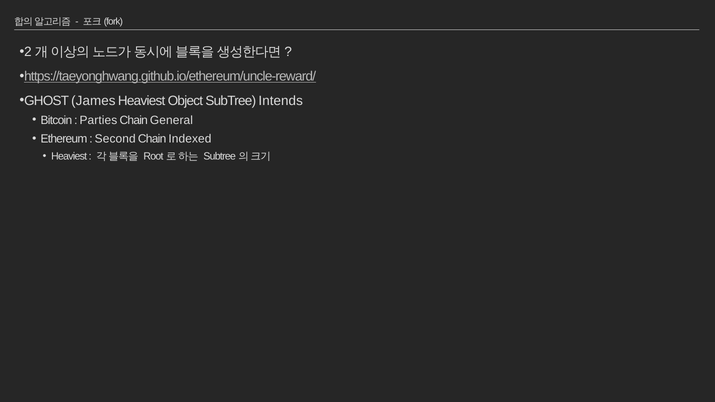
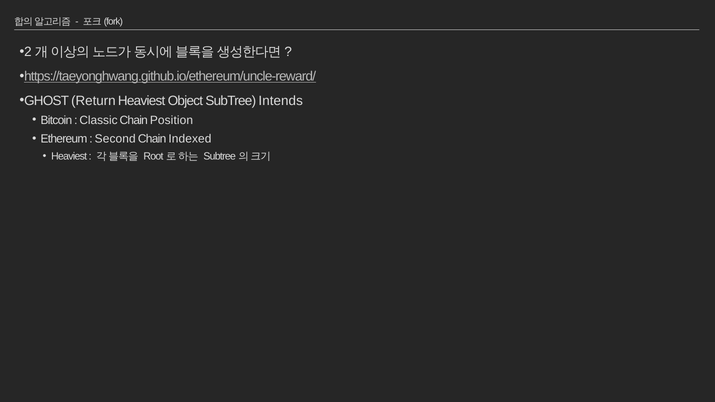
James: James -> Return
Parties: Parties -> Classic
General: General -> Position
